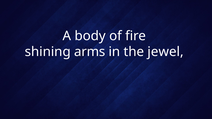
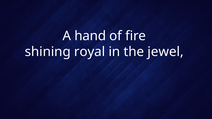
body: body -> hand
arms: arms -> royal
